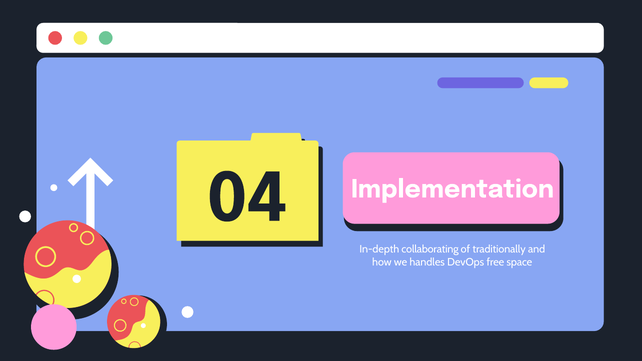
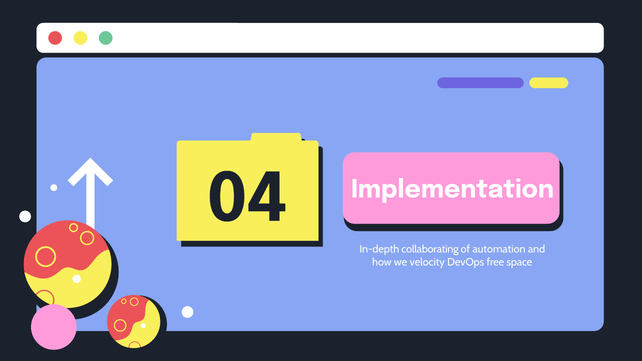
traditionally: traditionally -> automation
handles: handles -> velocity
